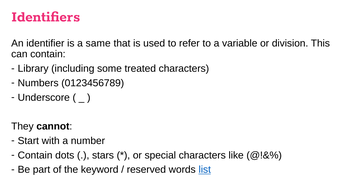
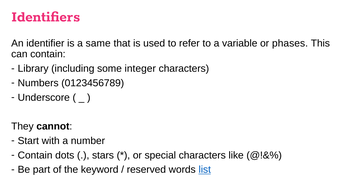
division: division -> phases
treated: treated -> integer
